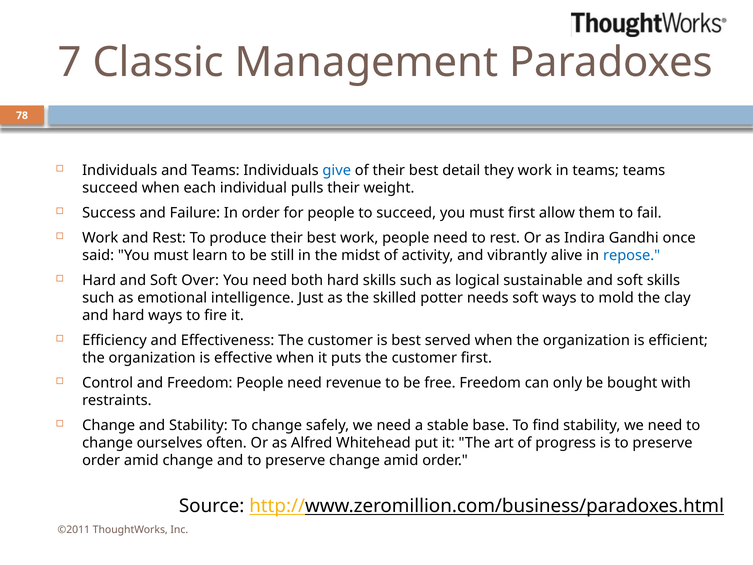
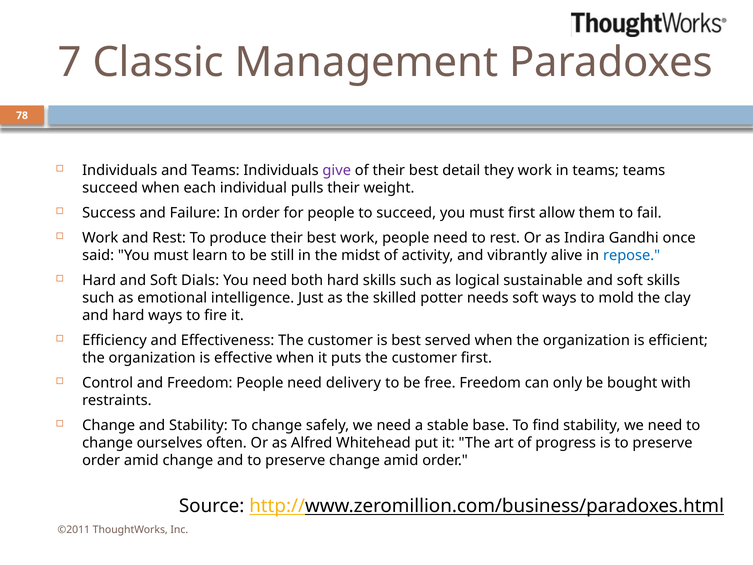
give colour: blue -> purple
Over: Over -> Dials
revenue: revenue -> delivery
